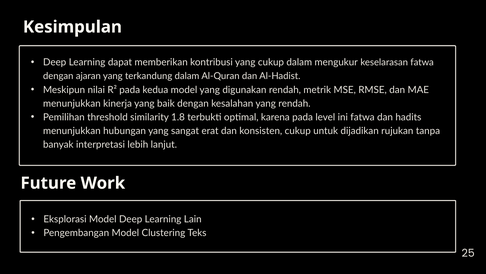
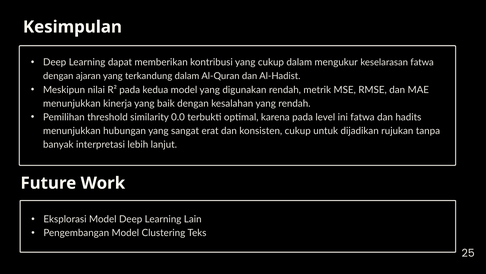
1.8: 1.8 -> 0.0
